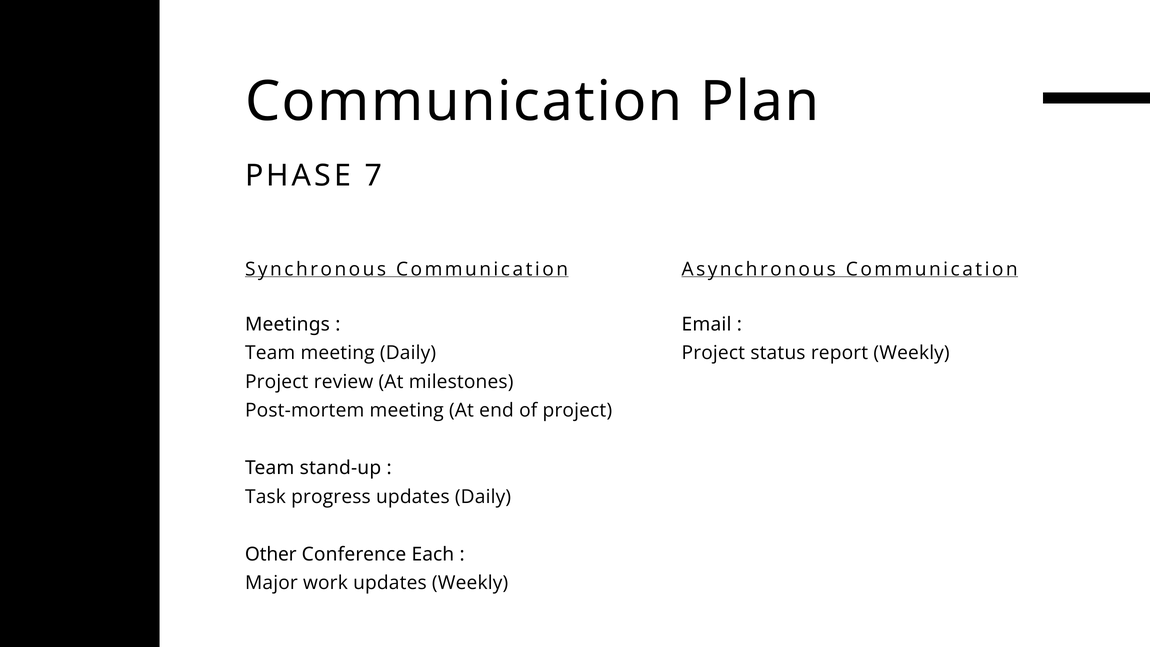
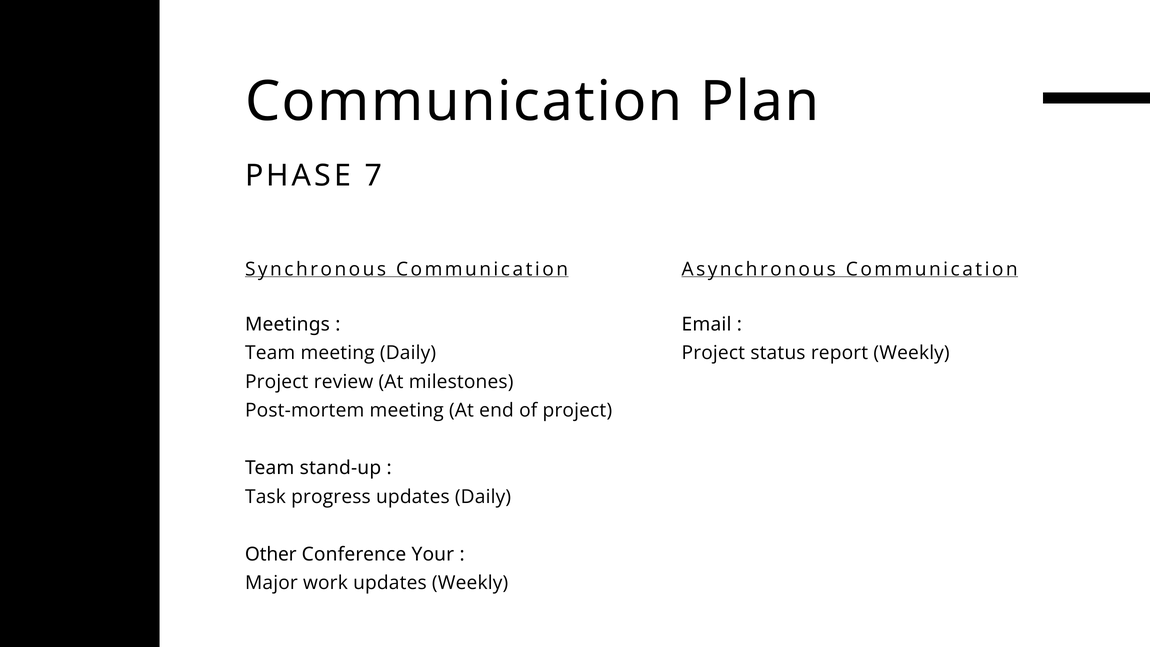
Each: Each -> Your
